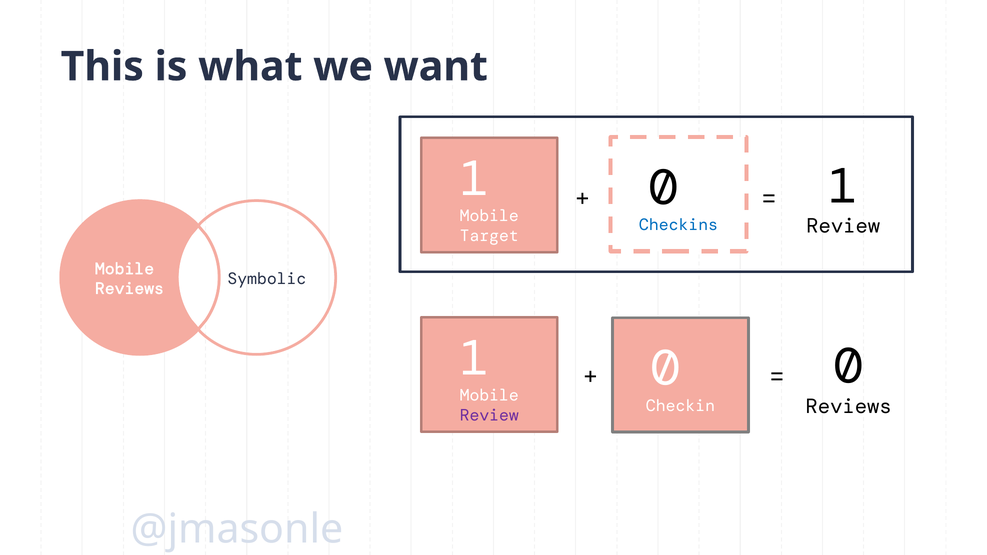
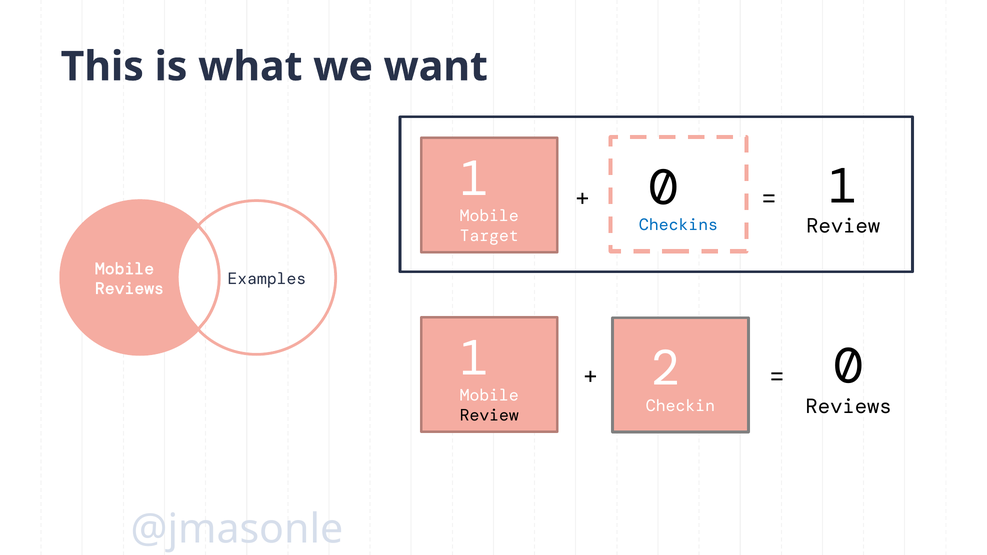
Symbolic: Symbolic -> Examples
0 at (666, 369): 0 -> 2
Review at (489, 415) colour: purple -> black
